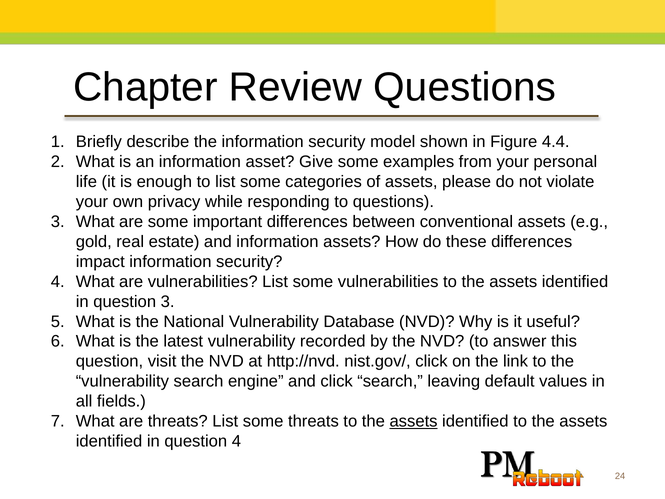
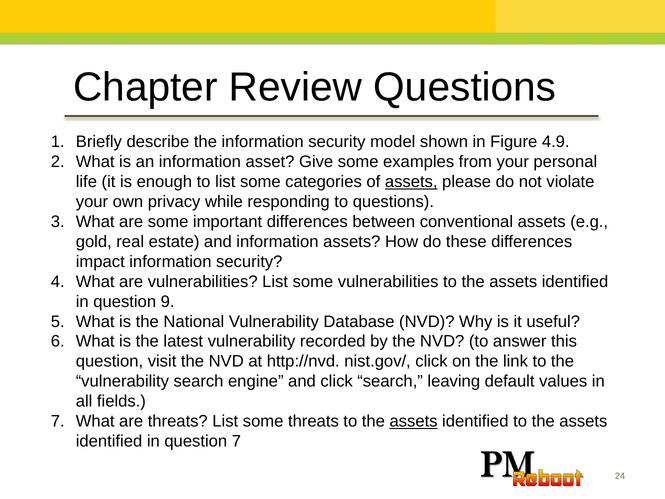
4.4: 4.4 -> 4.9
assets at (411, 182) underline: none -> present
question 3: 3 -> 9
question 4: 4 -> 7
